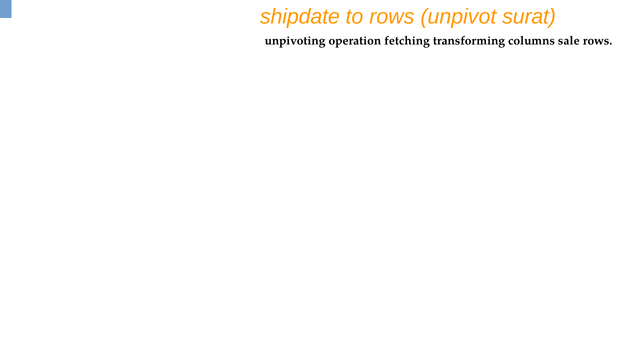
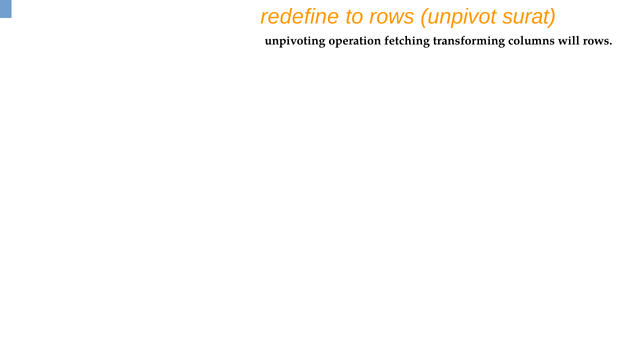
shipdate: shipdate -> redefine
sale: sale -> will
